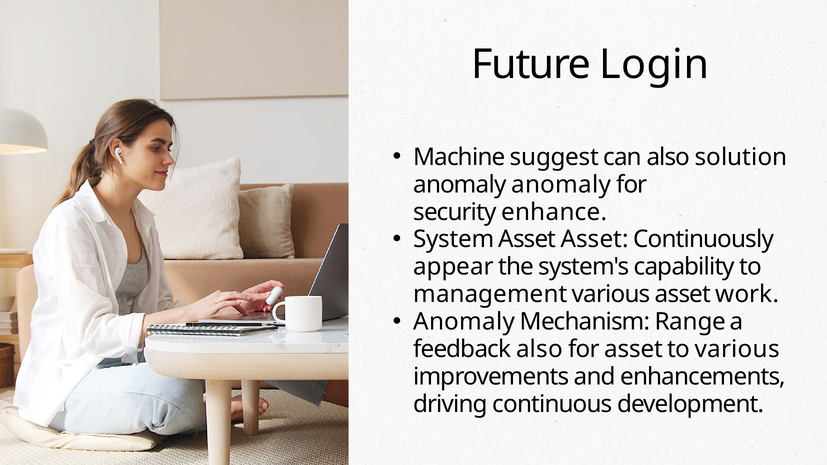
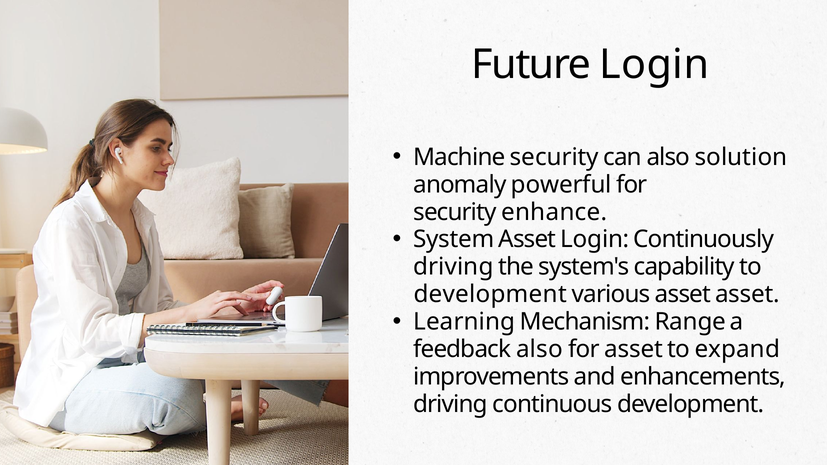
Machine suggest: suggest -> security
anomaly anomaly: anomaly -> powerful
Asset Asset: Asset -> Login
appear at (453, 267): appear -> driving
management at (490, 295): management -> development
asset work: work -> asset
Anomaly at (464, 322): Anomaly -> Learning
to various: various -> expand
